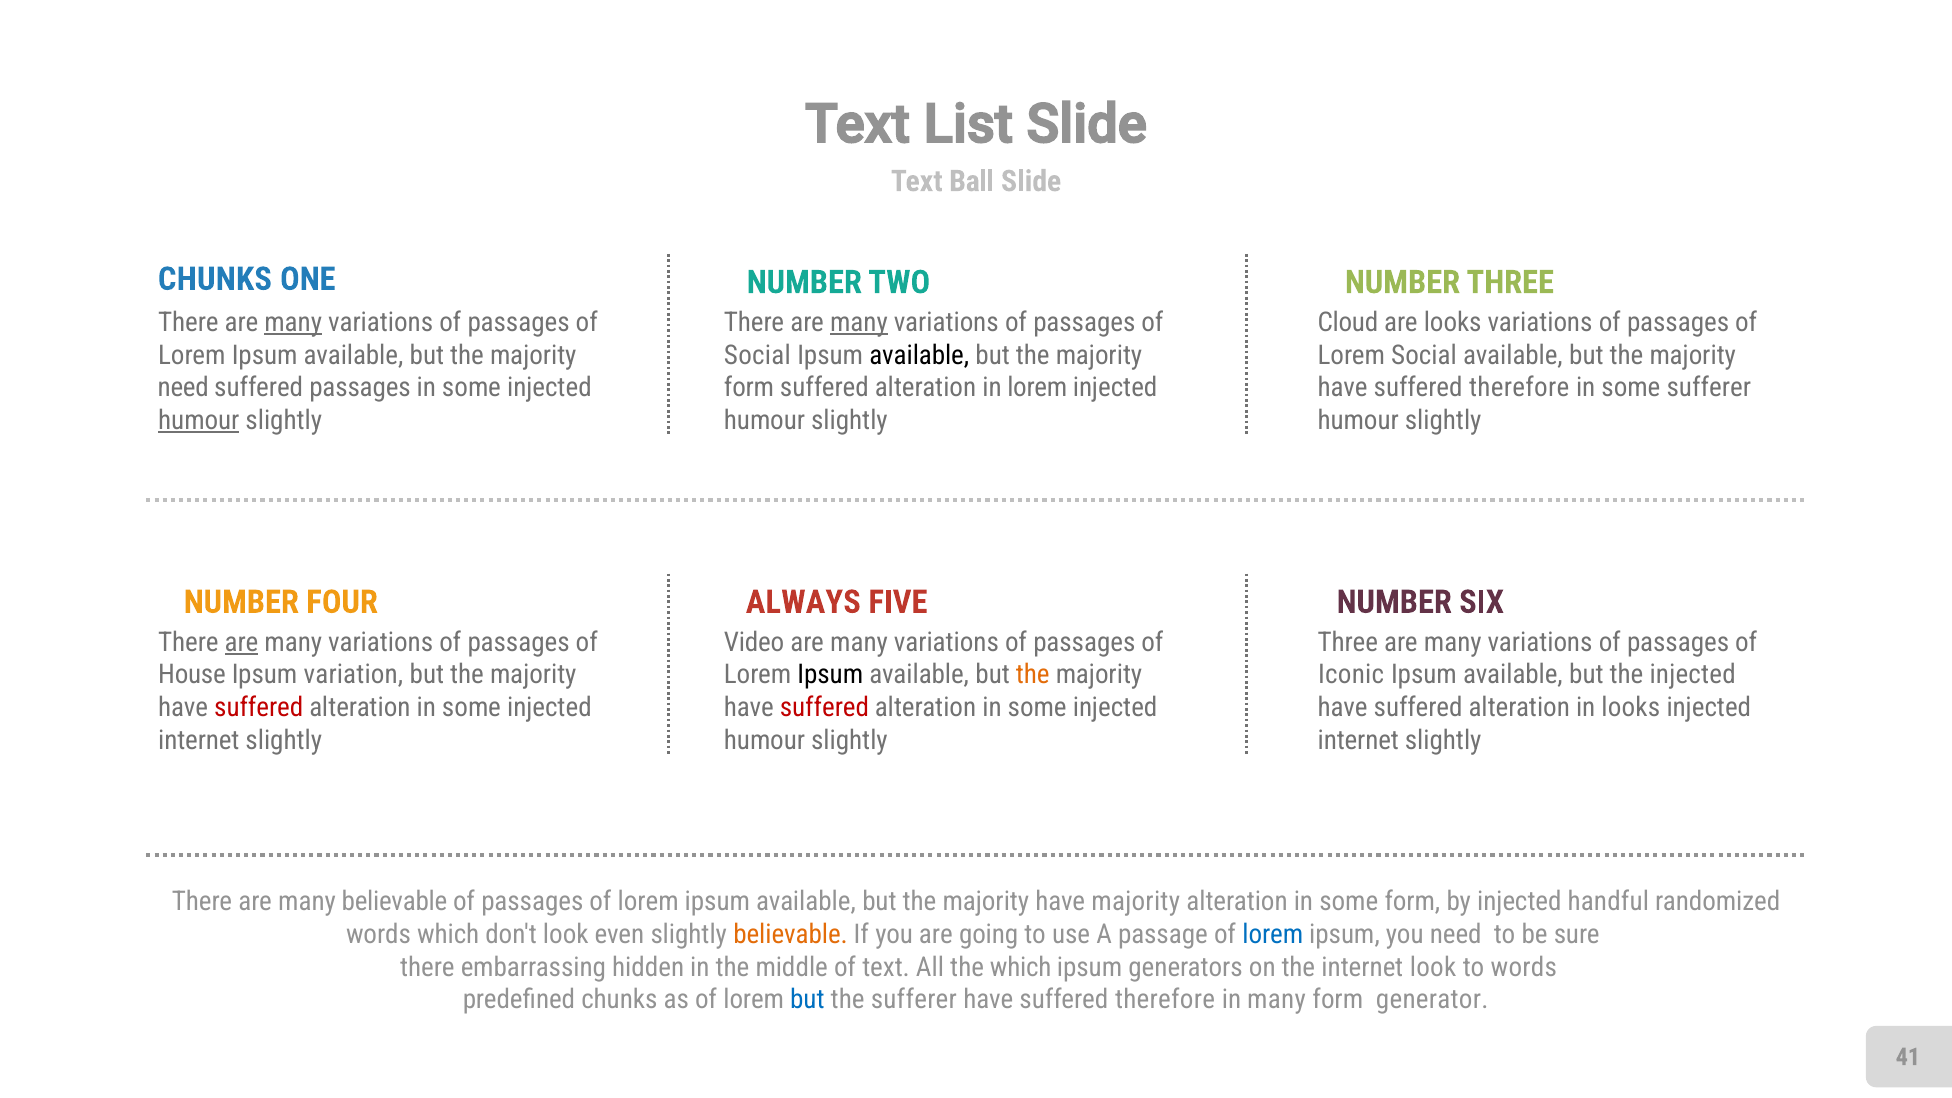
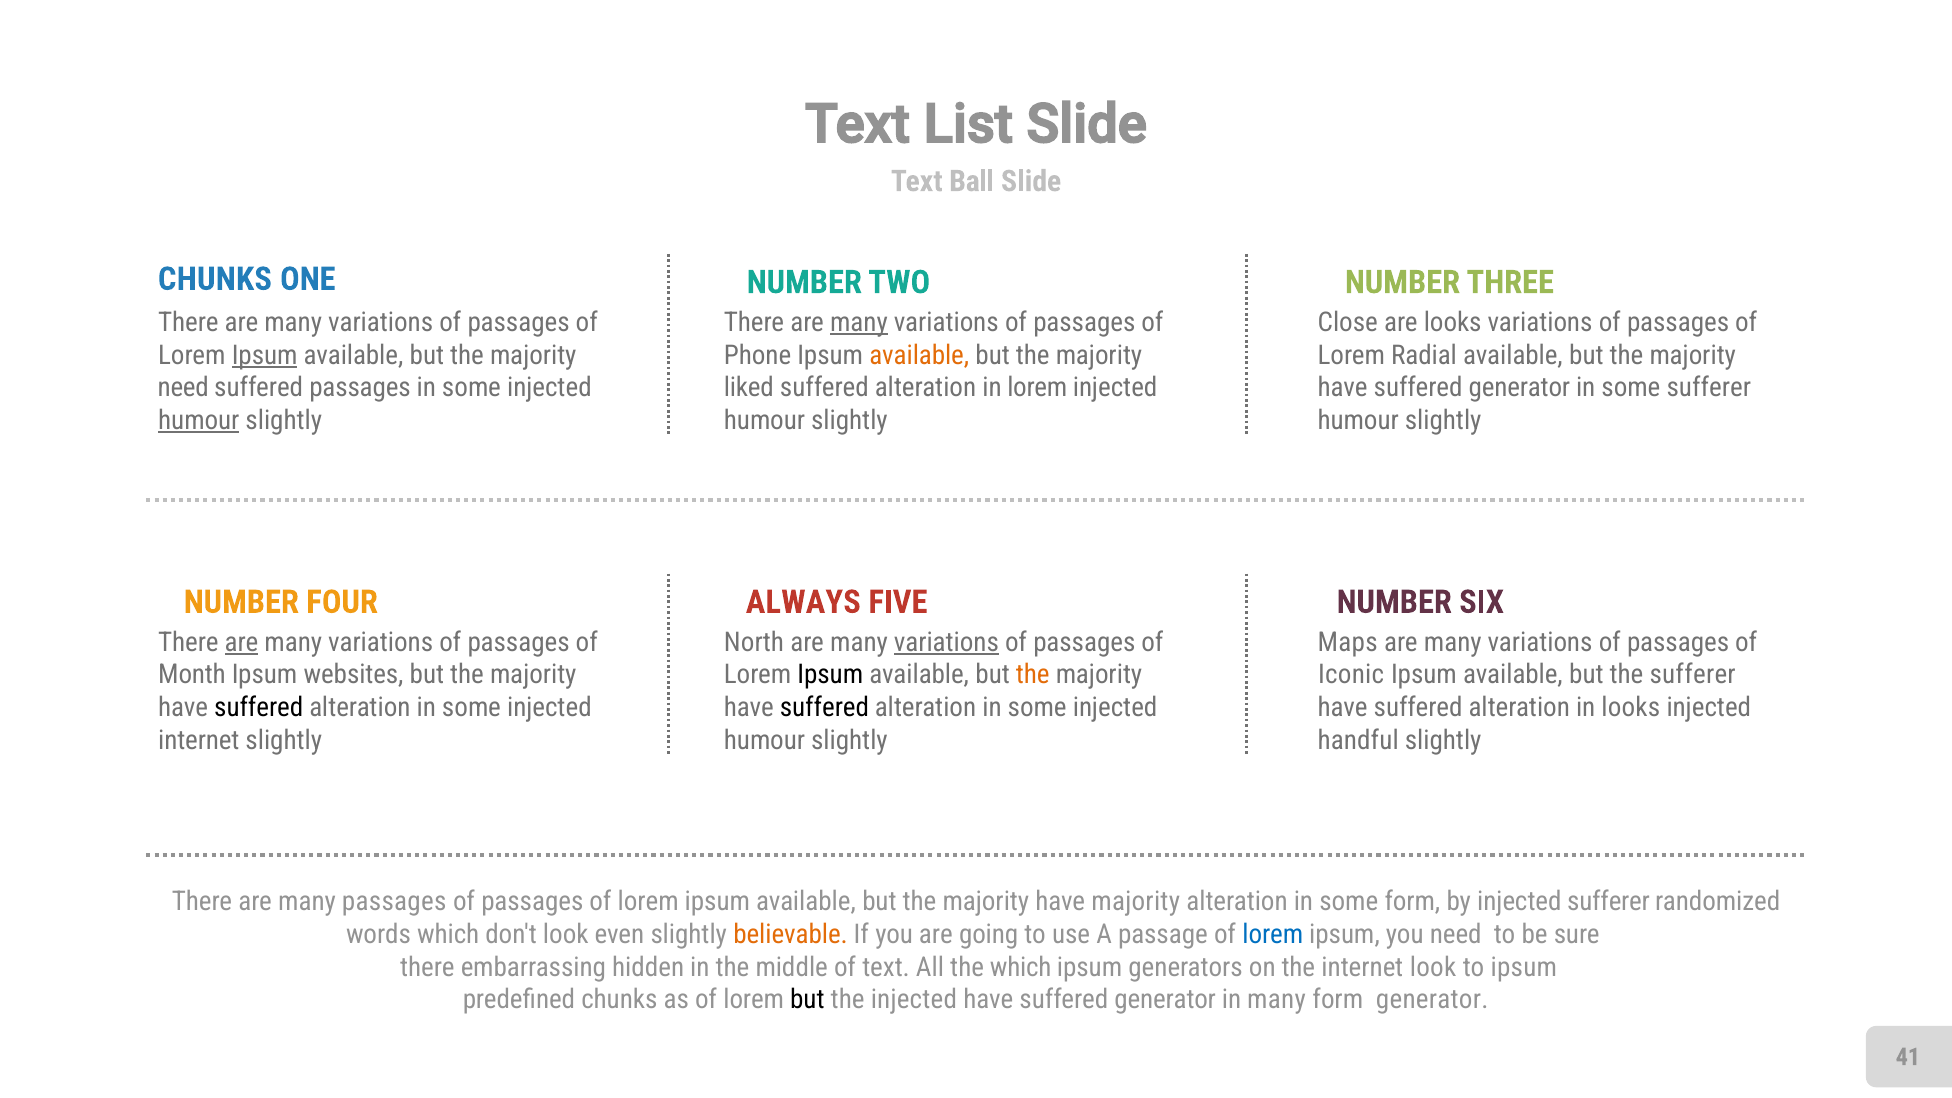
many at (293, 323) underline: present -> none
Cloud: Cloud -> Close
Ipsum at (265, 355) underline: none -> present
Social at (757, 355): Social -> Phone
available at (919, 355) colour: black -> orange
Lorem Social: Social -> Radial
form at (749, 388): form -> liked
therefore at (1519, 388): therefore -> generator
Video: Video -> North
variations at (946, 642) underline: none -> present
Three at (1348, 642): Three -> Maps
House: House -> Month
variation: variation -> websites
the injected: injected -> sufferer
suffered at (259, 708) colour: red -> black
suffered at (824, 708) colour: red -> black
internet at (1358, 740): internet -> handful
many believable: believable -> passages
injected handful: handful -> sufferer
to words: words -> ipsum
but at (807, 1000) colour: blue -> black
the sufferer: sufferer -> injected
therefore at (1165, 1000): therefore -> generator
